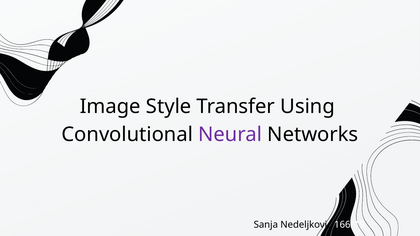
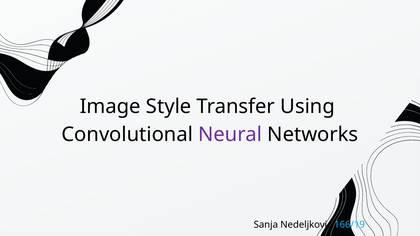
166/19 colour: white -> light blue
